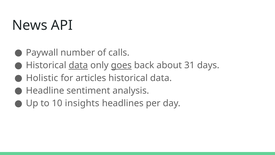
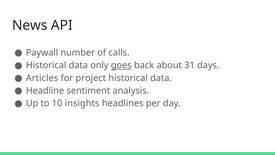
data at (78, 65) underline: present -> none
Holistic: Holistic -> Articles
articles: articles -> project
